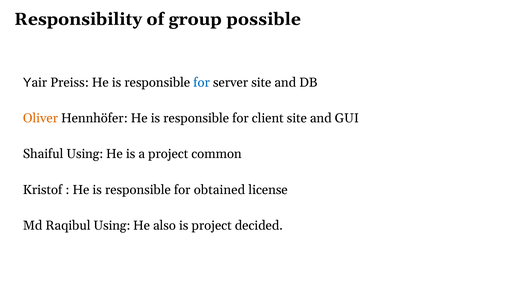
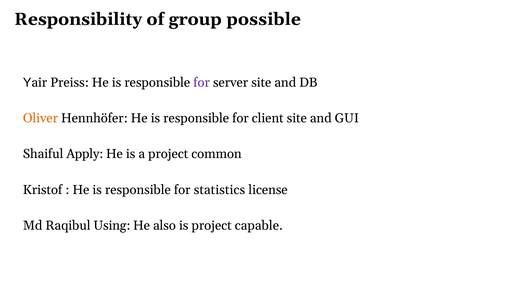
for at (202, 82) colour: blue -> purple
Shaiful Using: Using -> Apply
obtained: obtained -> statistics
decided: decided -> capable
